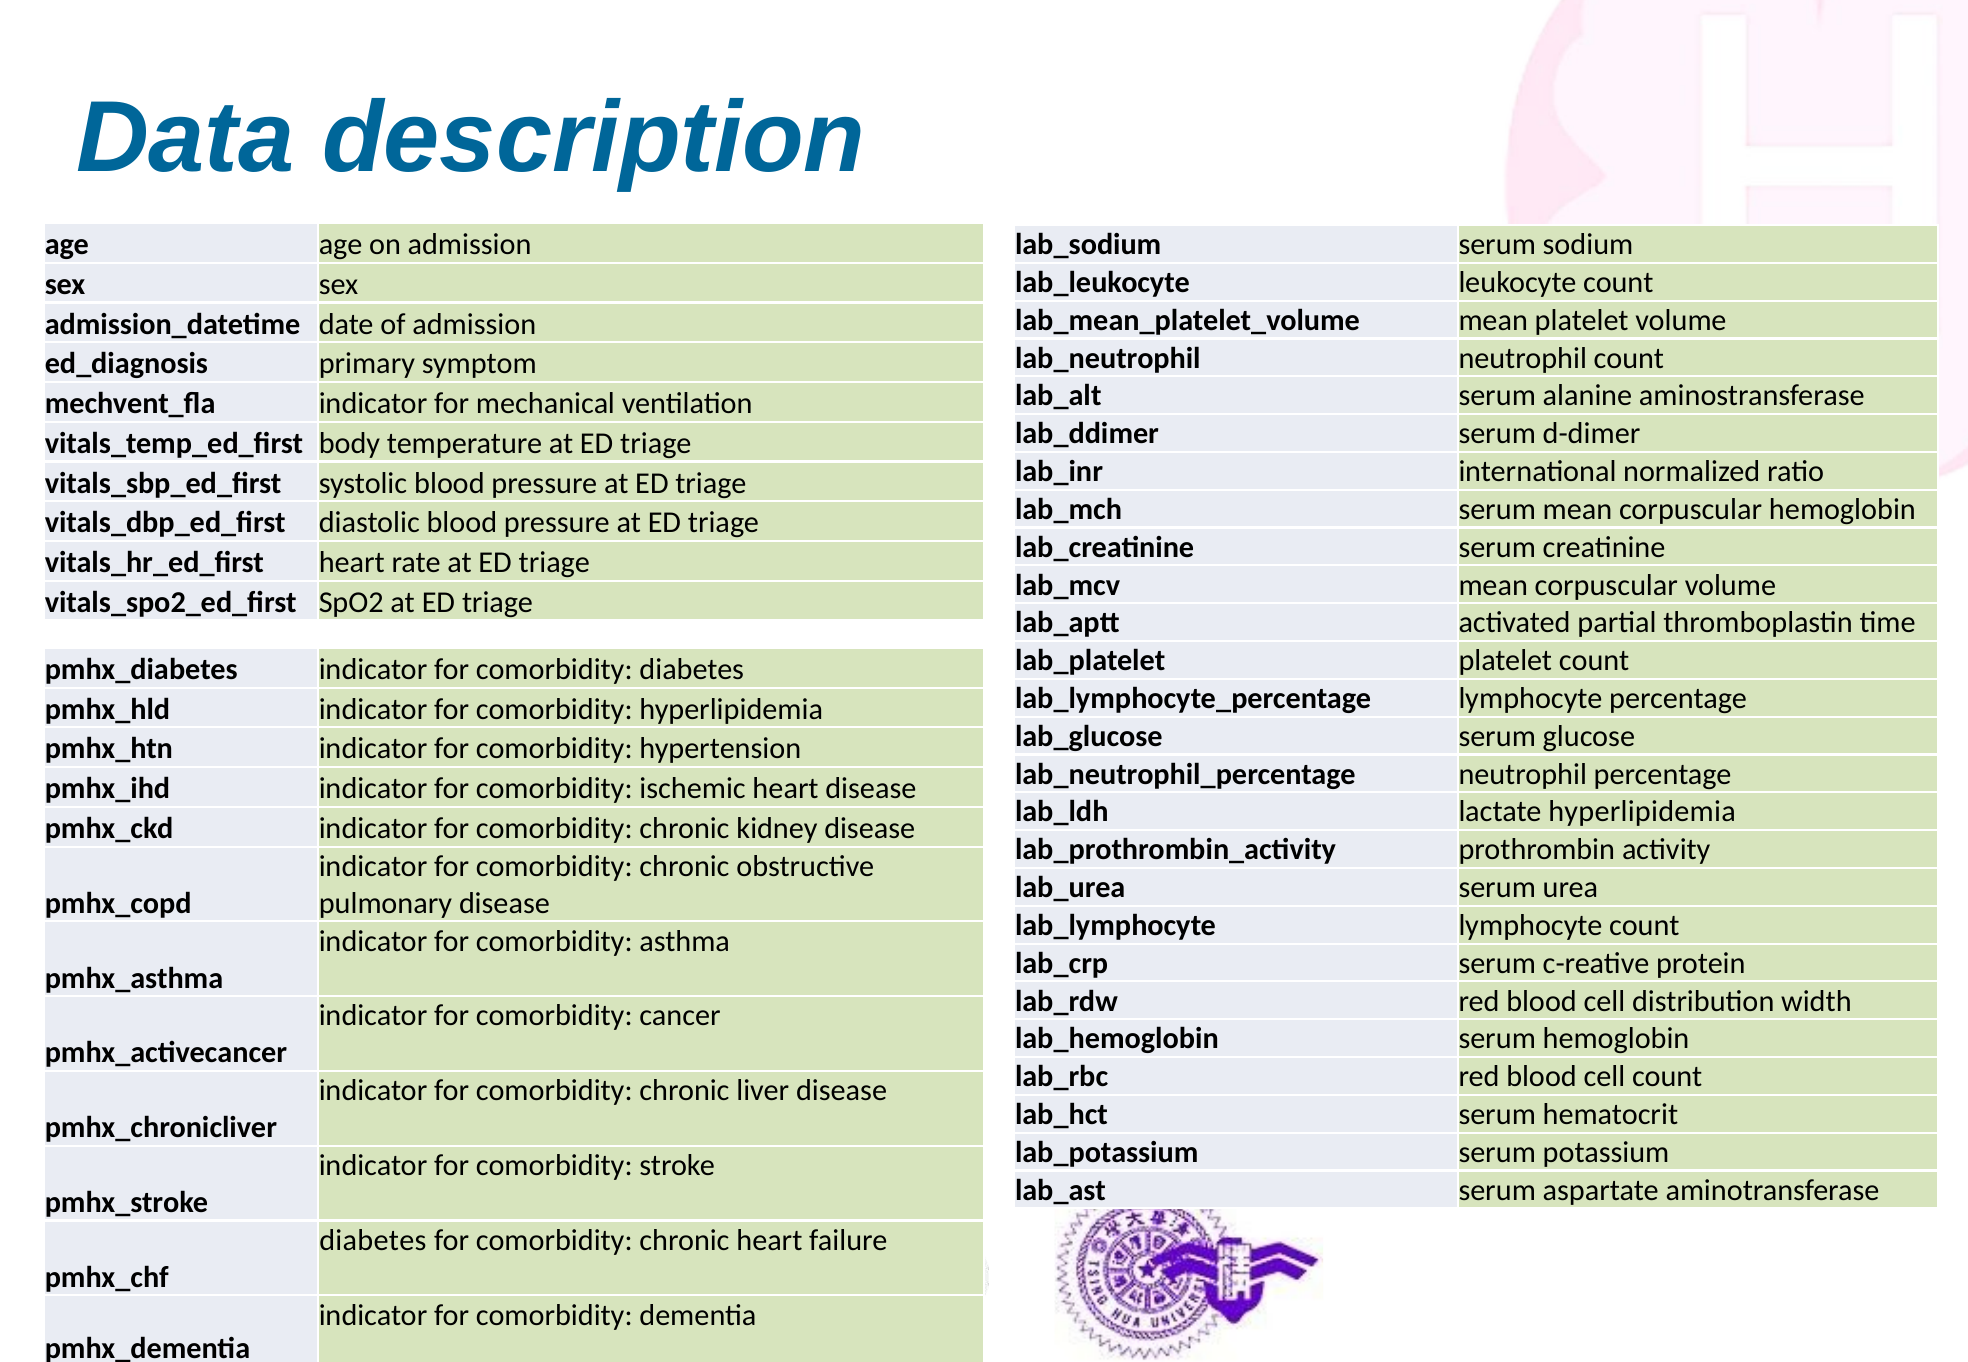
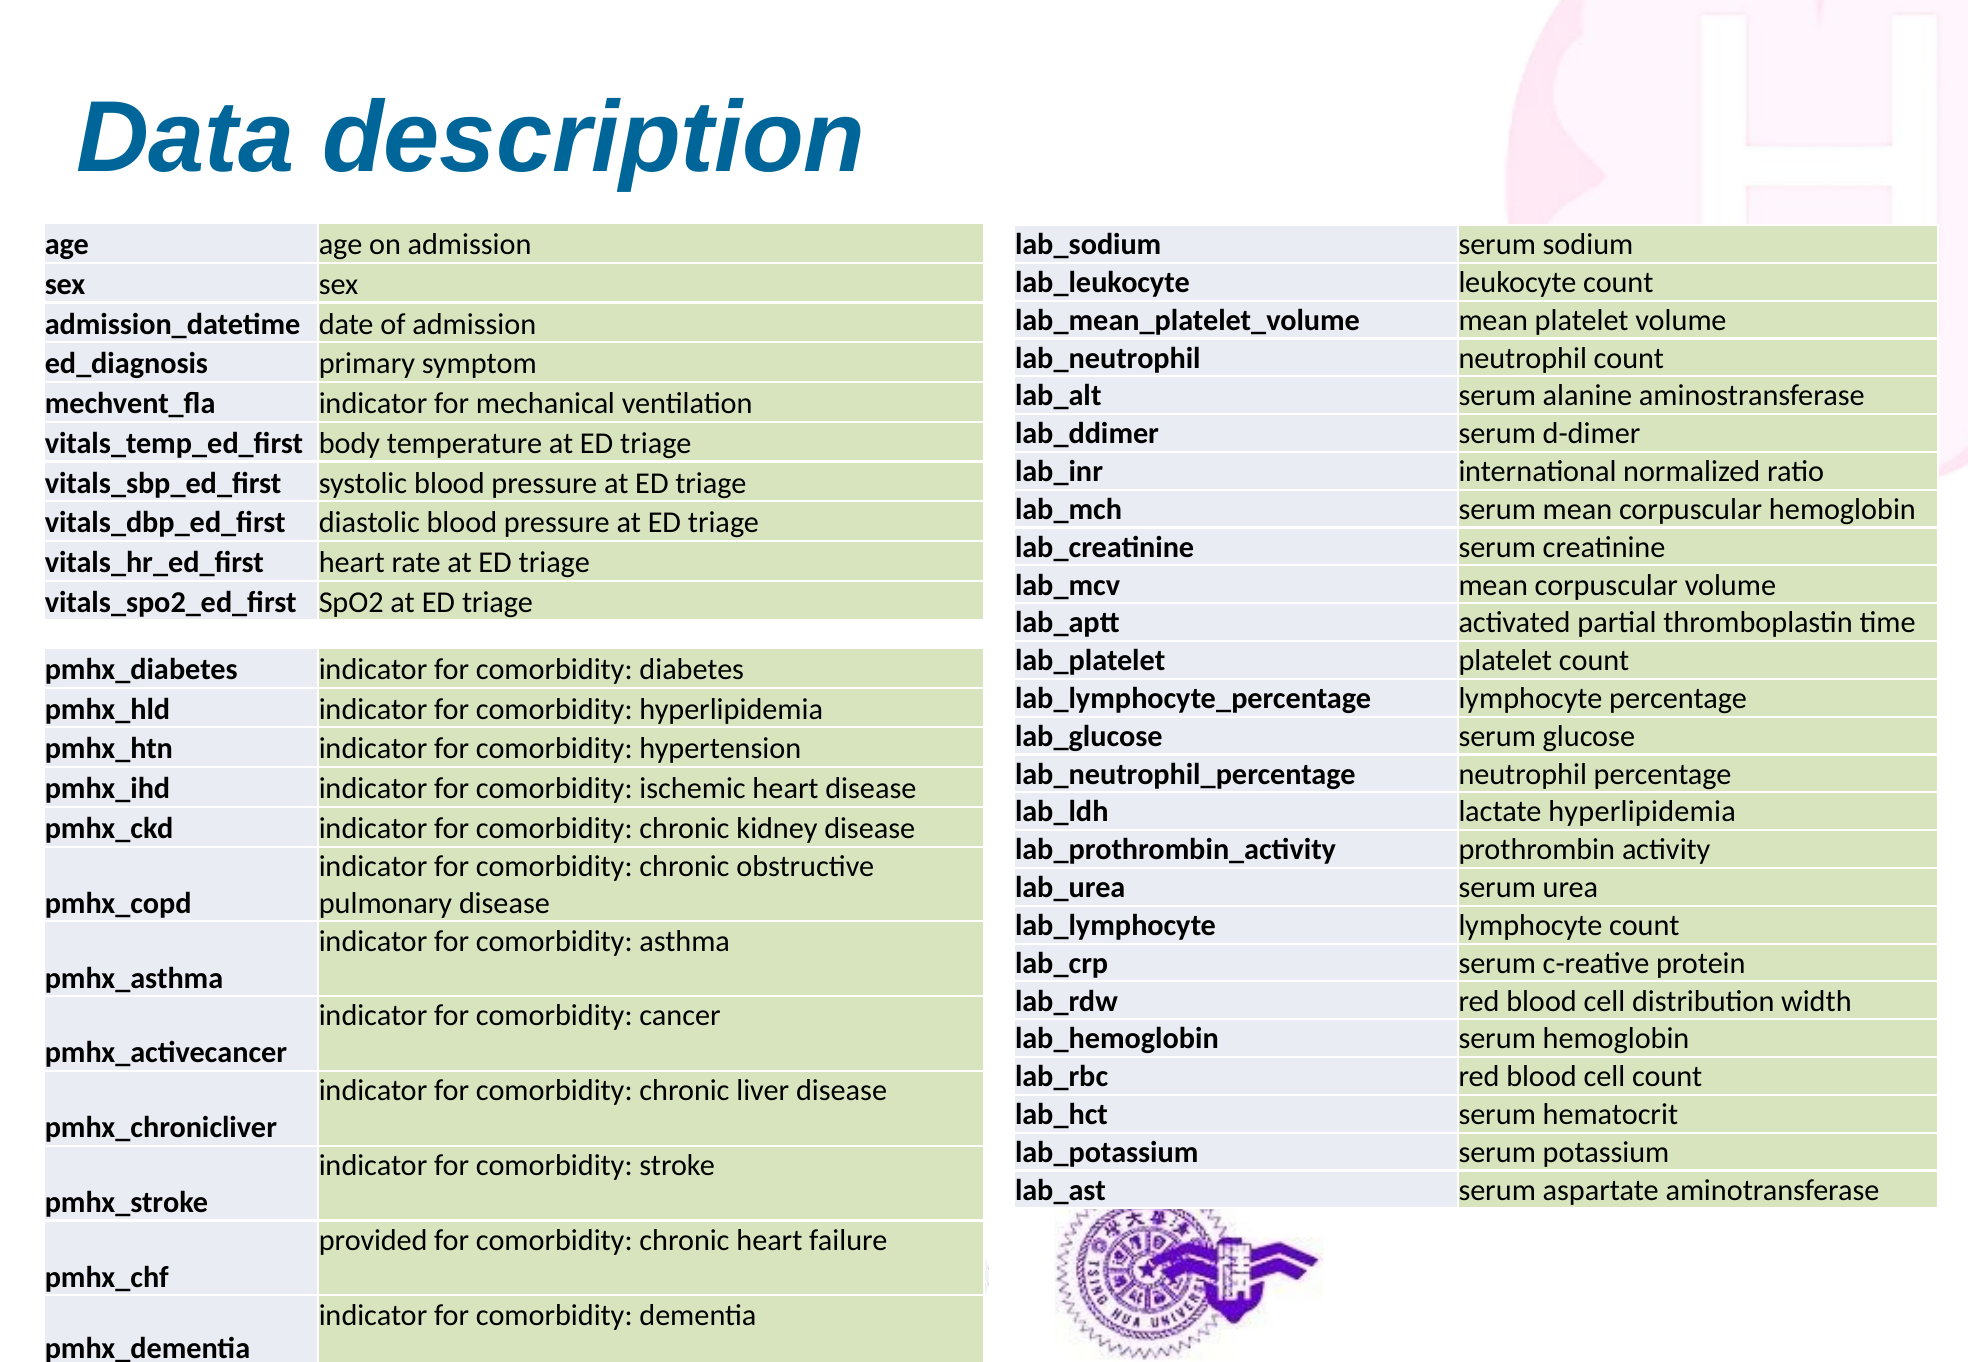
diabetes at (373, 1241): diabetes -> provided
